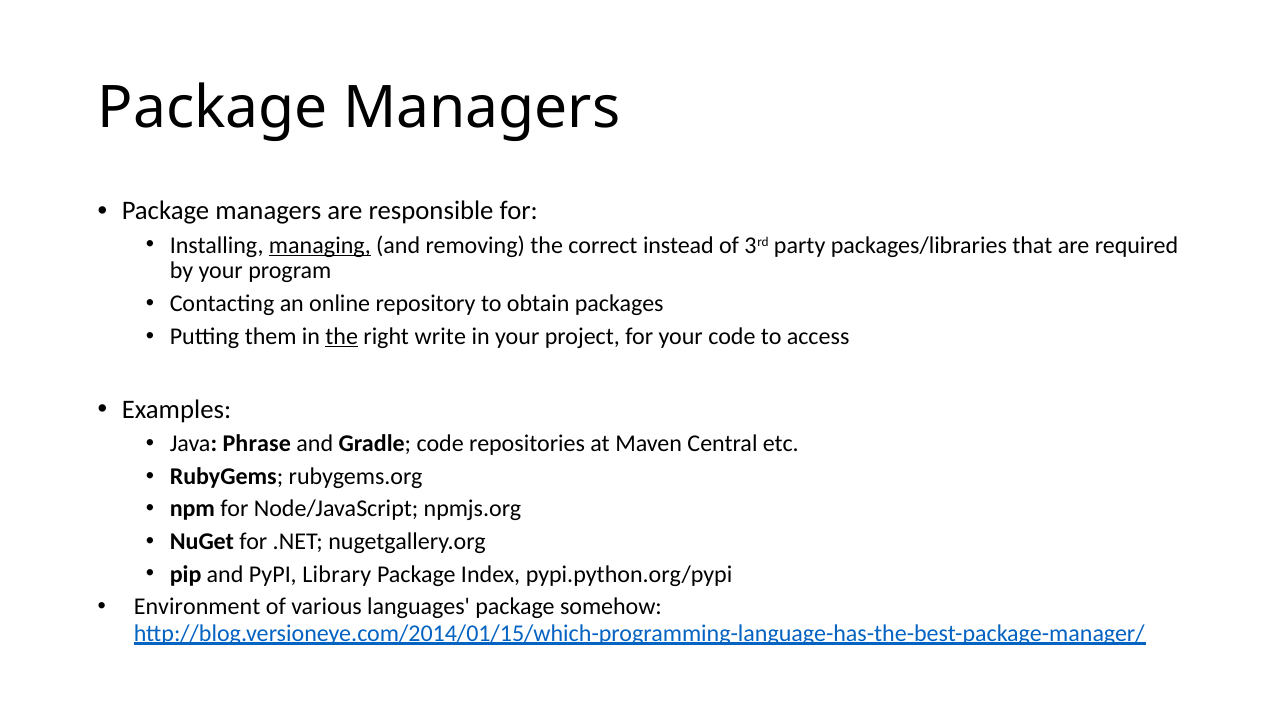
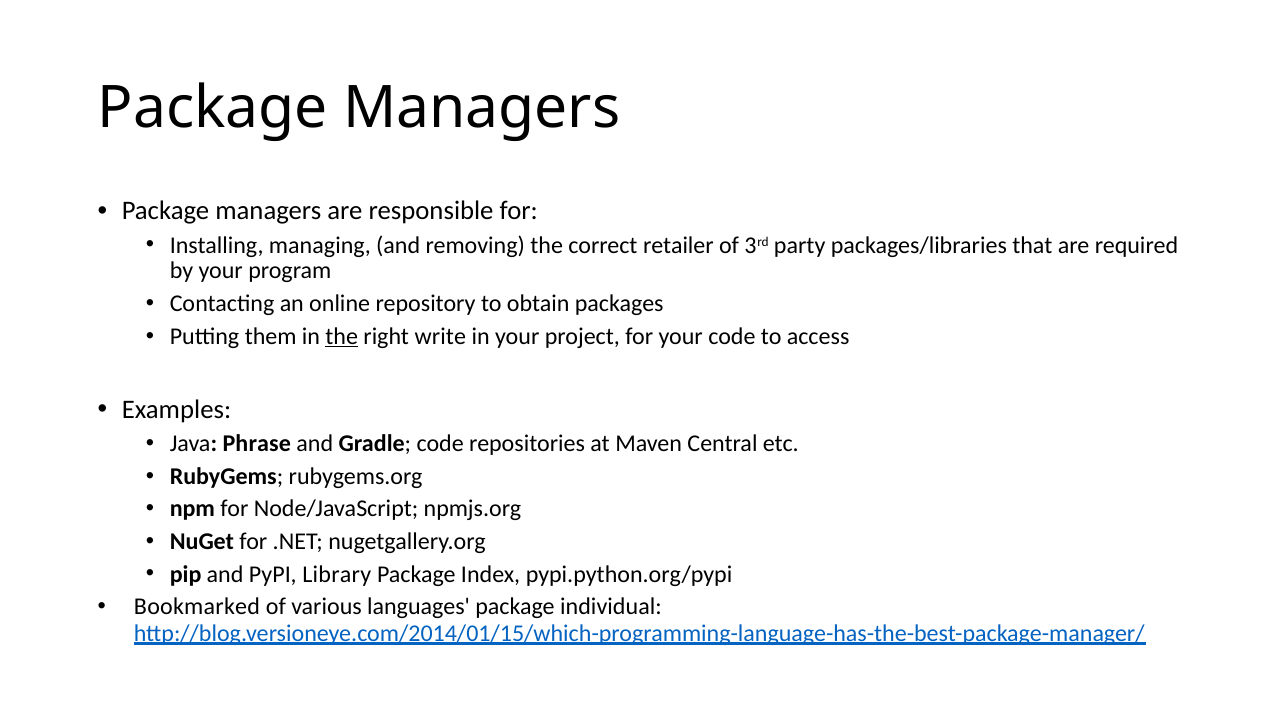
managing underline: present -> none
instead: instead -> retailer
Environment: Environment -> Bookmarked
somehow: somehow -> individual
